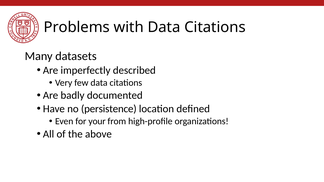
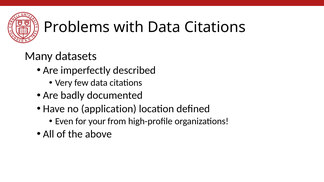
persistence: persistence -> application
